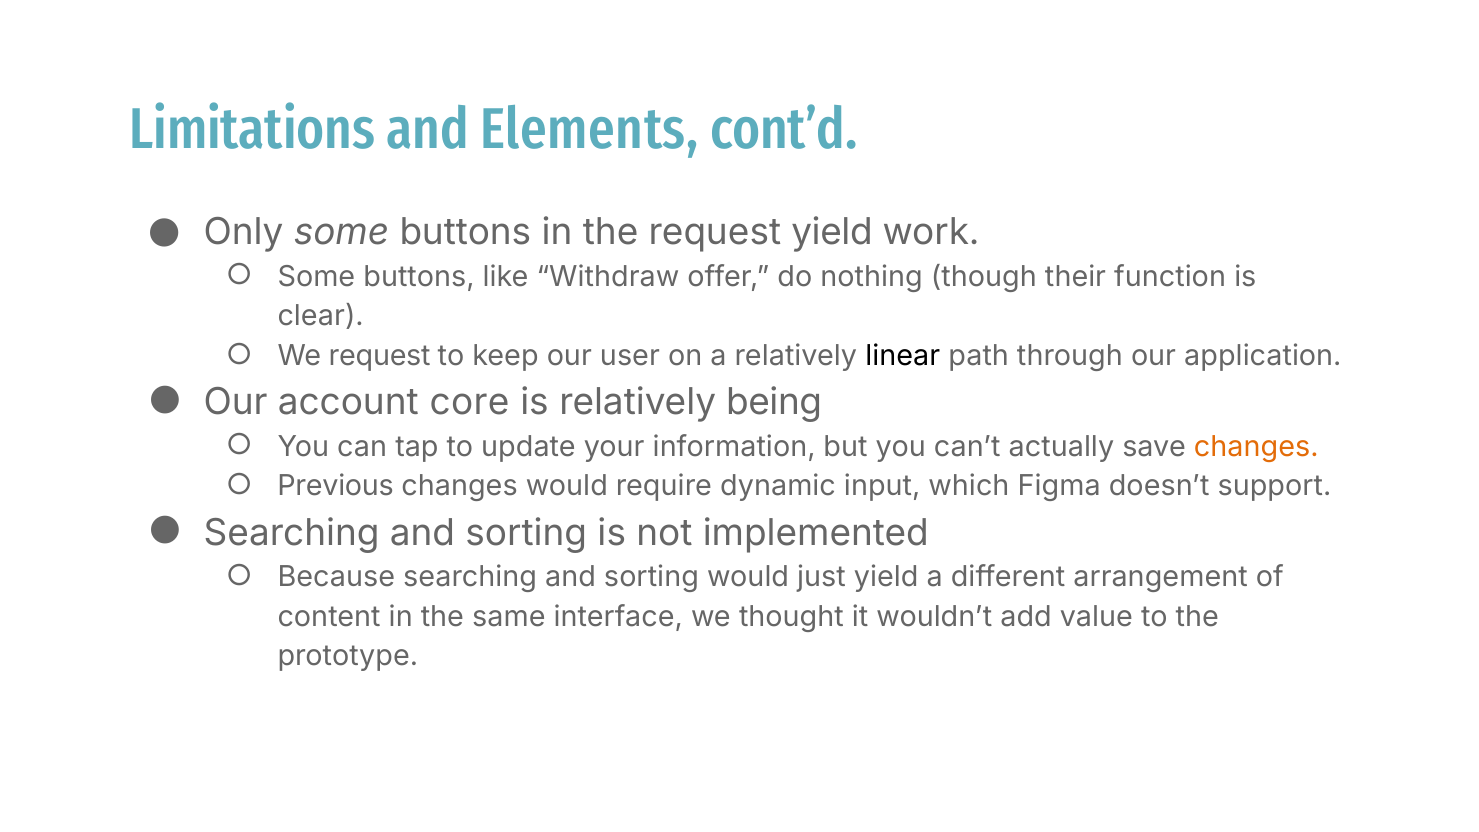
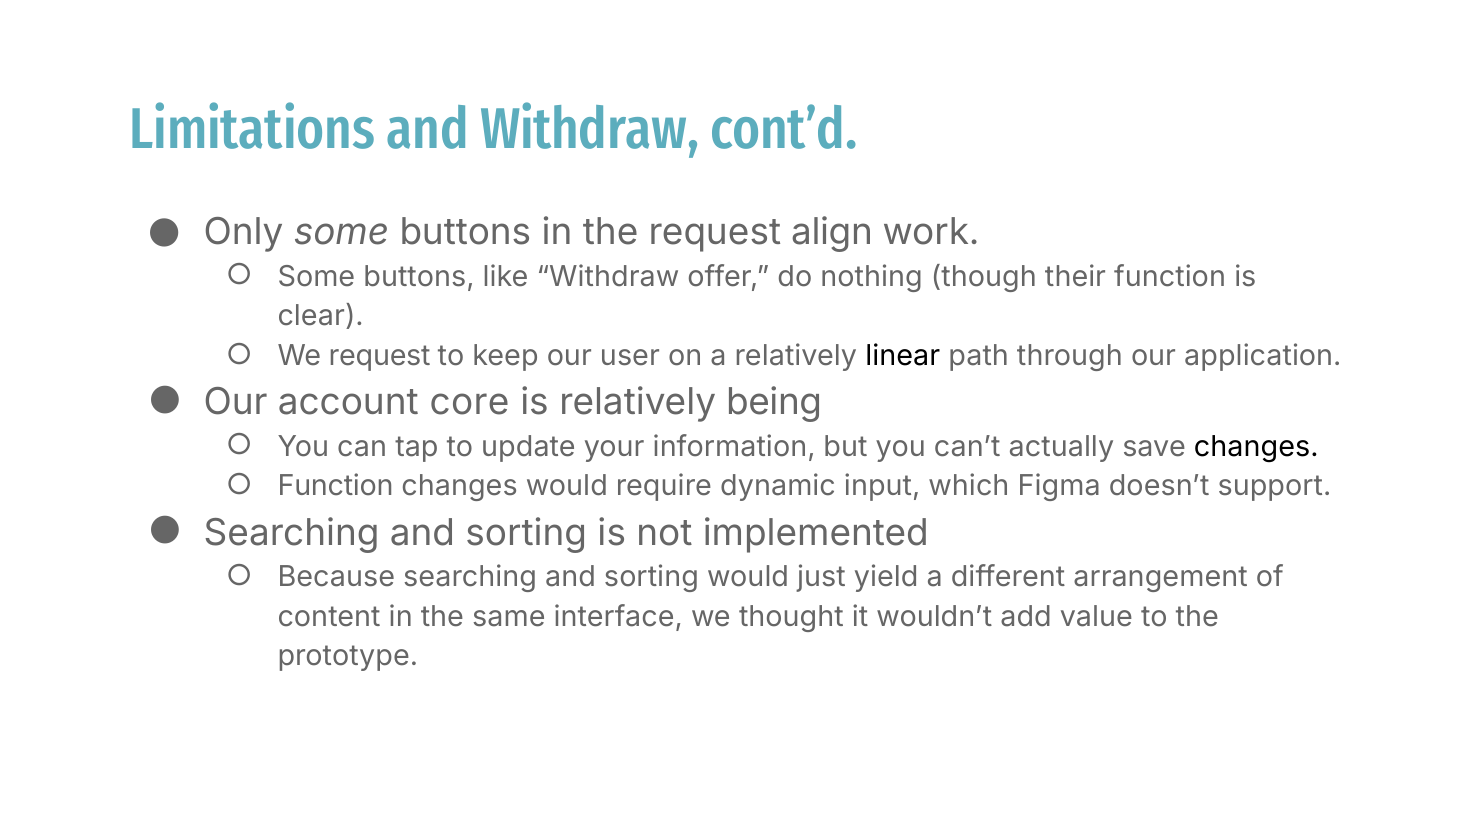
and Elements: Elements -> Withdraw
request yield: yield -> align
changes at (1256, 447) colour: orange -> black
Previous at (336, 486): Previous -> Function
